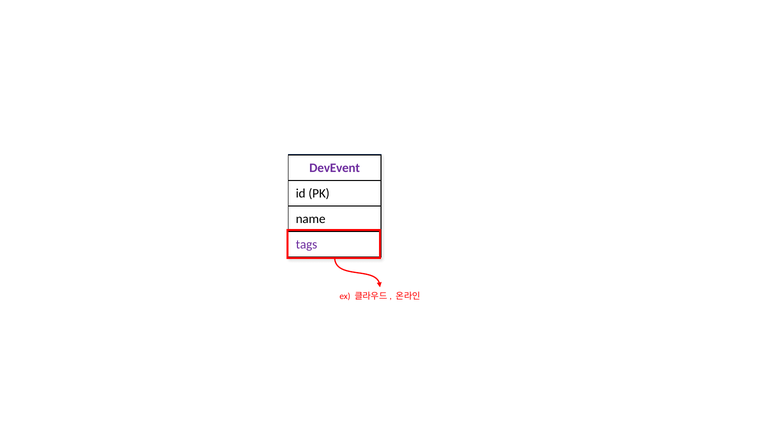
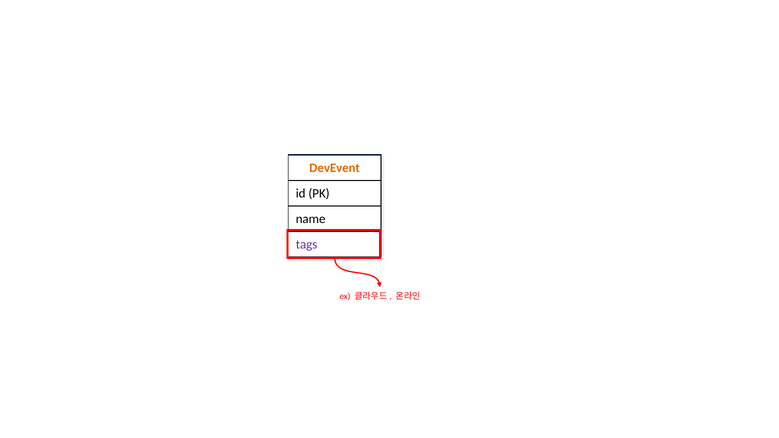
DevEvent colour: purple -> orange
